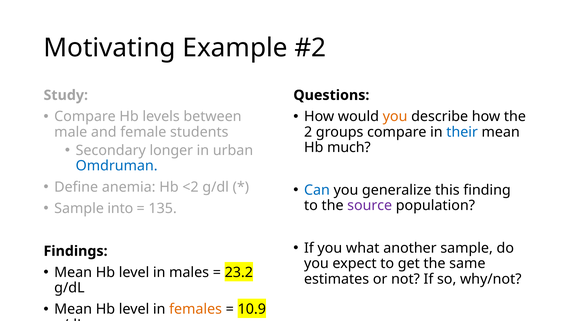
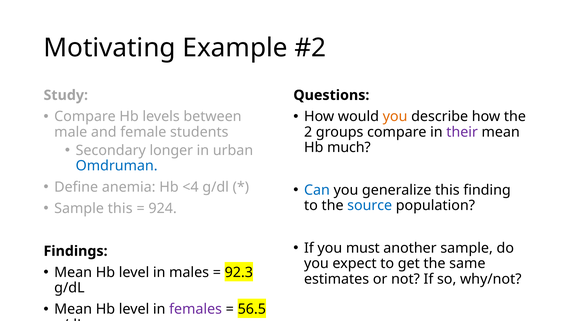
their colour: blue -> purple
<2: <2 -> <4
Sample into: into -> this
135: 135 -> 924
source colour: purple -> blue
what: what -> must
23.2: 23.2 -> 92.3
females colour: orange -> purple
10.9: 10.9 -> 56.5
